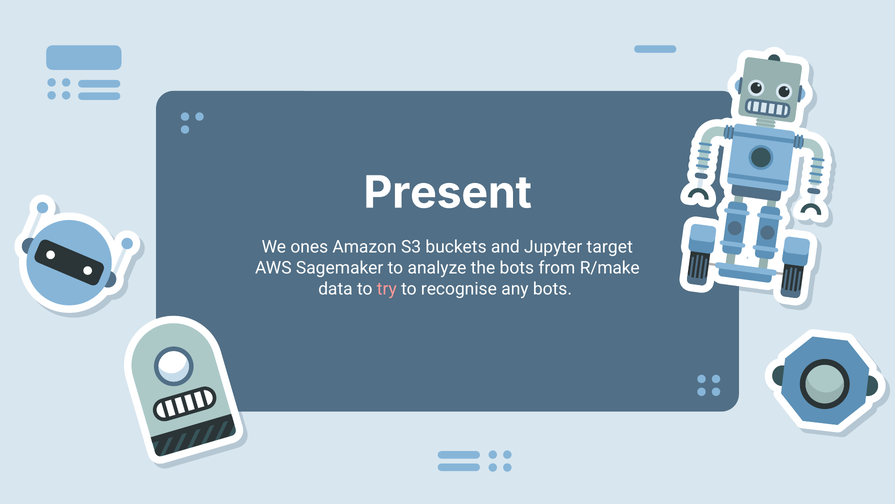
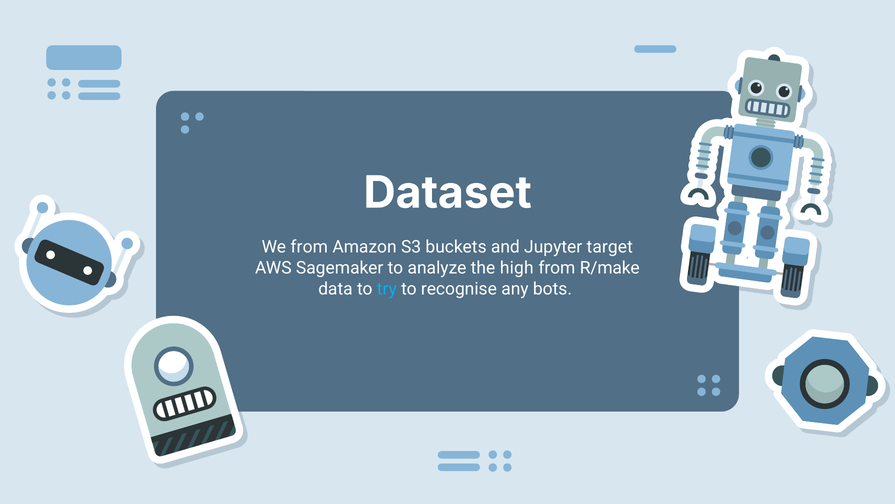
Present: Present -> Dataset
We ones: ones -> from
the bots: bots -> high
try colour: pink -> light blue
